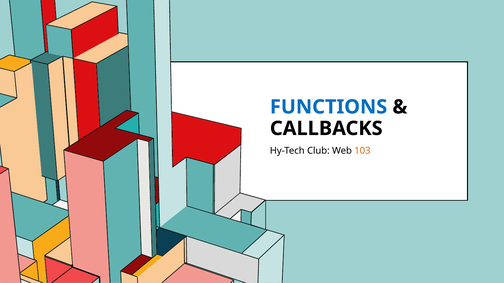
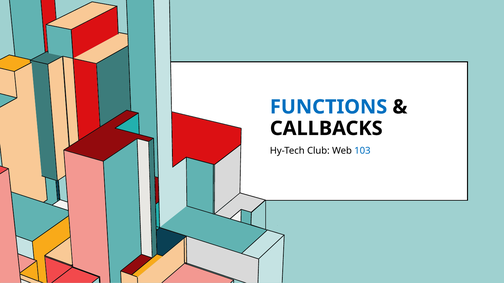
103 colour: orange -> blue
